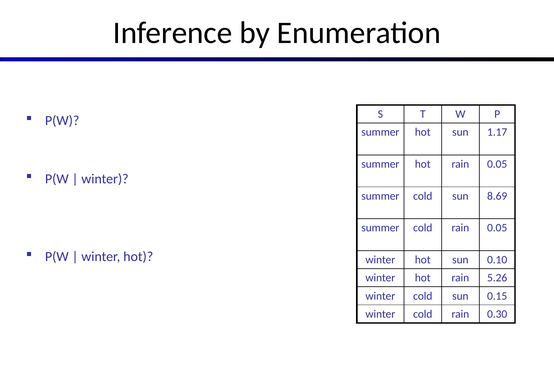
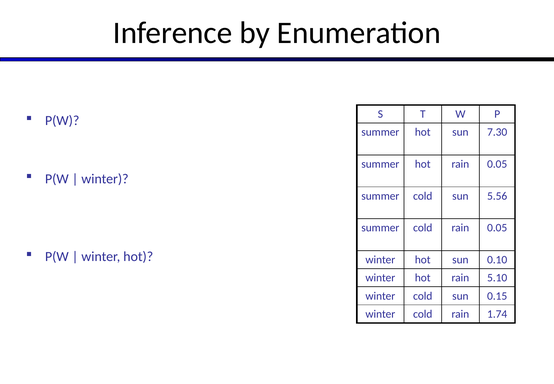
1.17: 1.17 -> 7.30
8.69: 8.69 -> 5.56
5.26: 5.26 -> 5.10
0.30: 0.30 -> 1.74
